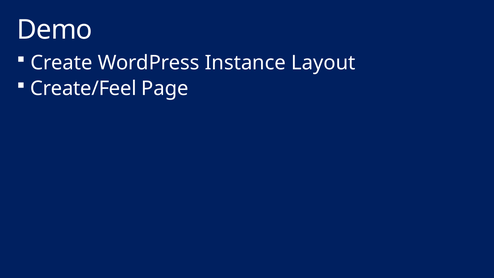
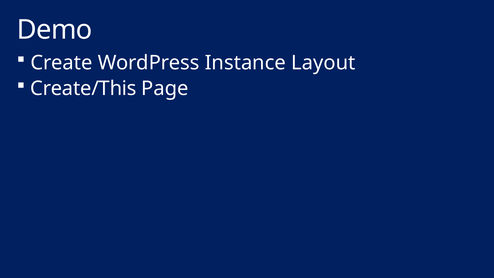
Create/Feel: Create/Feel -> Create/This
